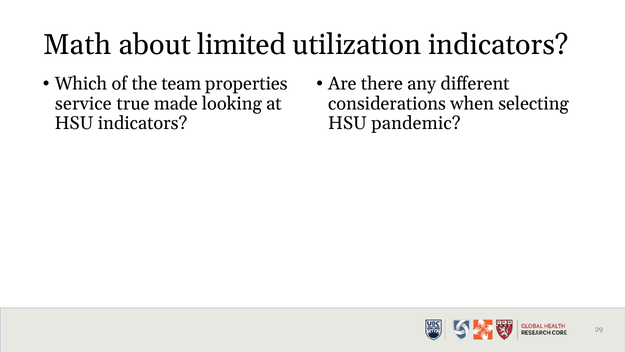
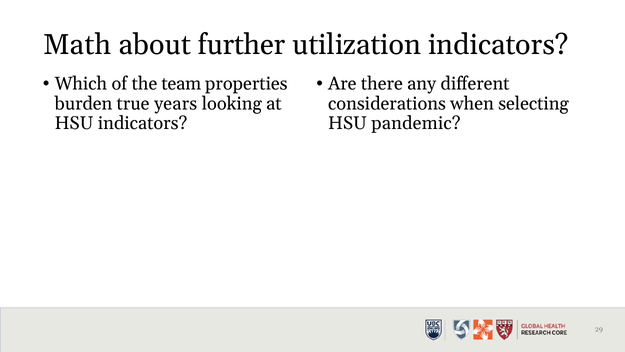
limited: limited -> further
service: service -> burden
made: made -> years
